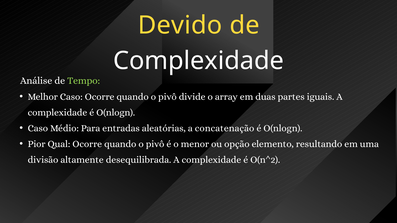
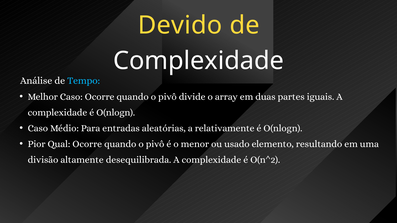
Tempo colour: light green -> light blue
concatenação: concatenação -> relativamente
opção: opção -> usado
